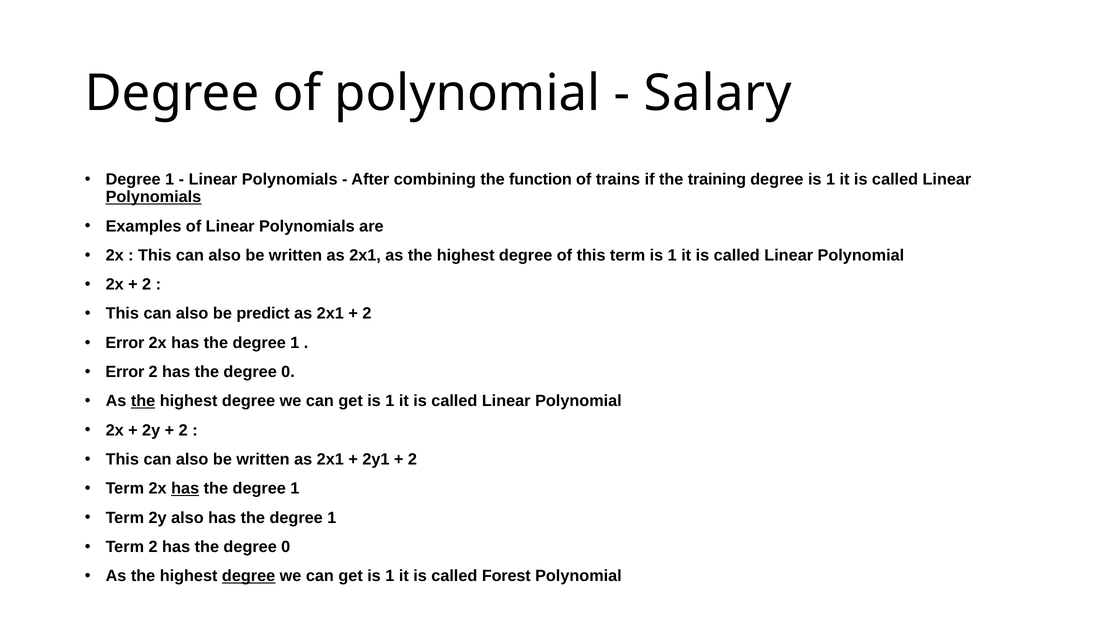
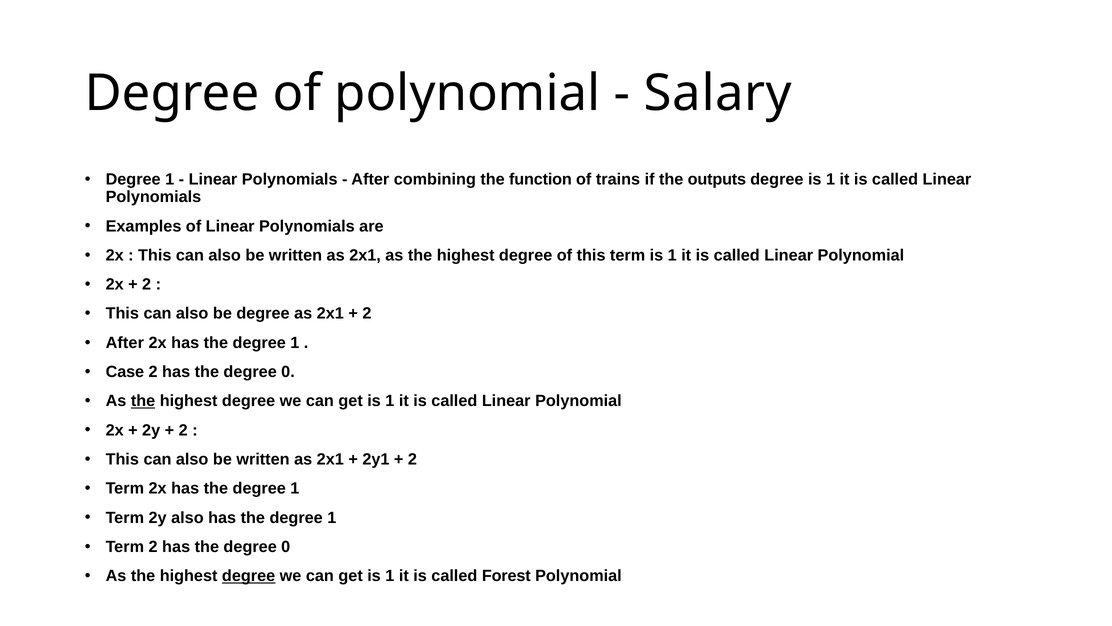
training: training -> outputs
Polynomials at (153, 197) underline: present -> none
be predict: predict -> degree
Error at (125, 342): Error -> After
Error at (125, 372): Error -> Case
has at (185, 488) underline: present -> none
